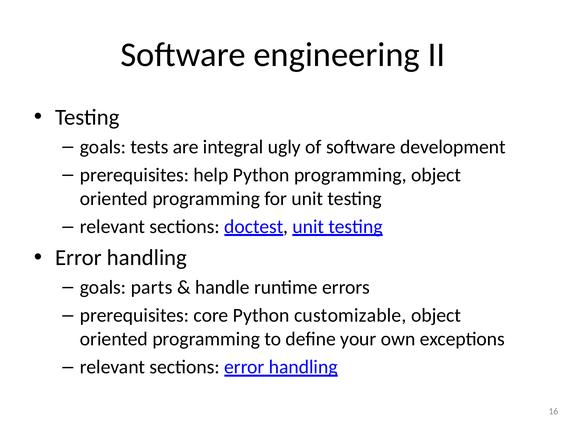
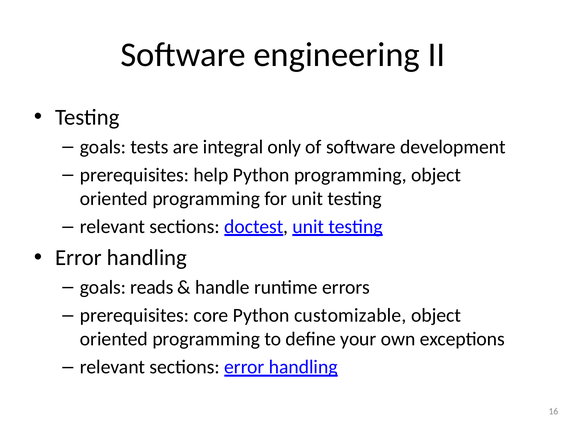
ugly: ugly -> only
parts: parts -> reads
